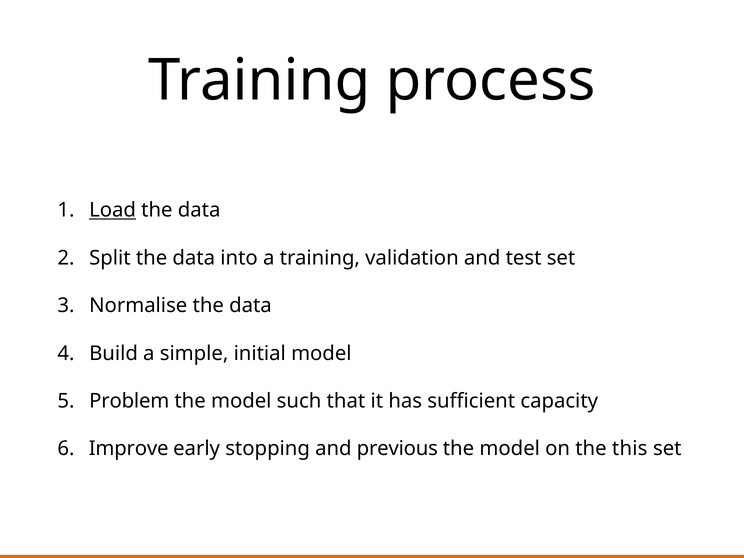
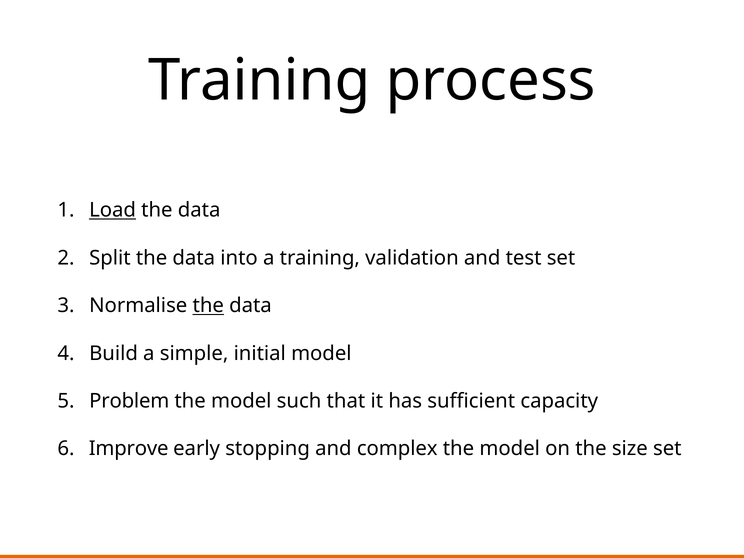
the at (208, 306) underline: none -> present
previous: previous -> complex
this: this -> size
